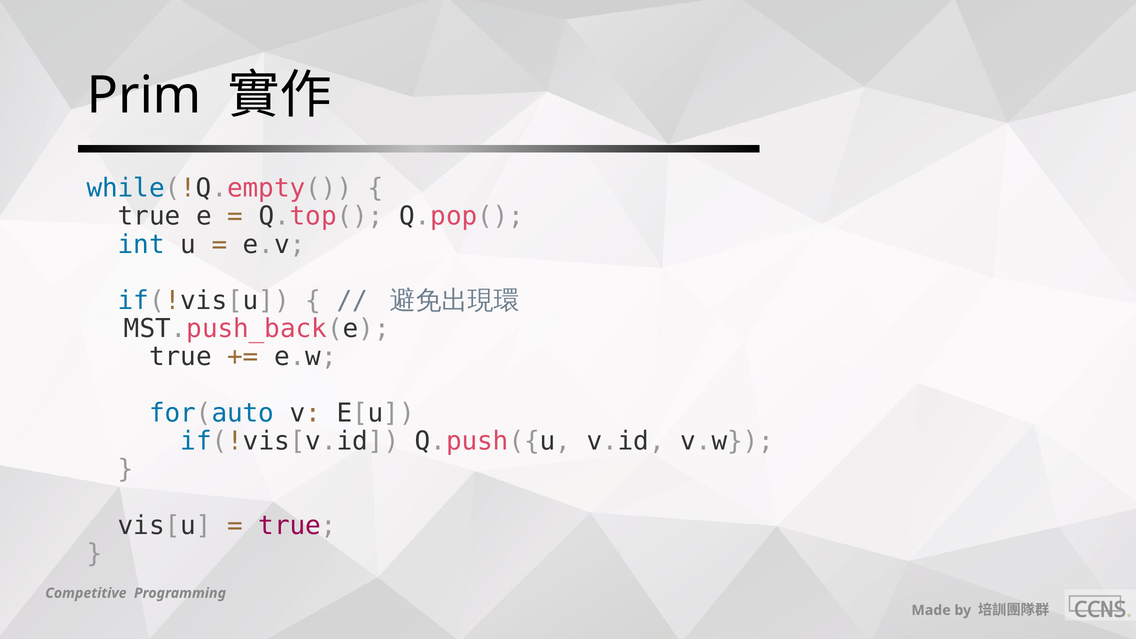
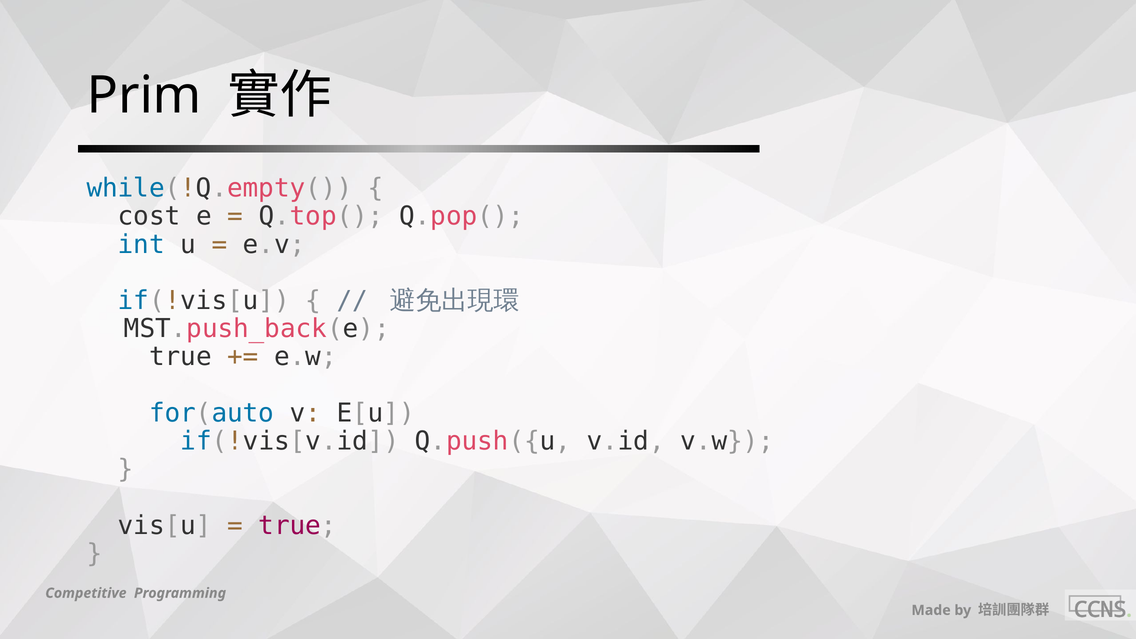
true at (149, 216): true -> cost
